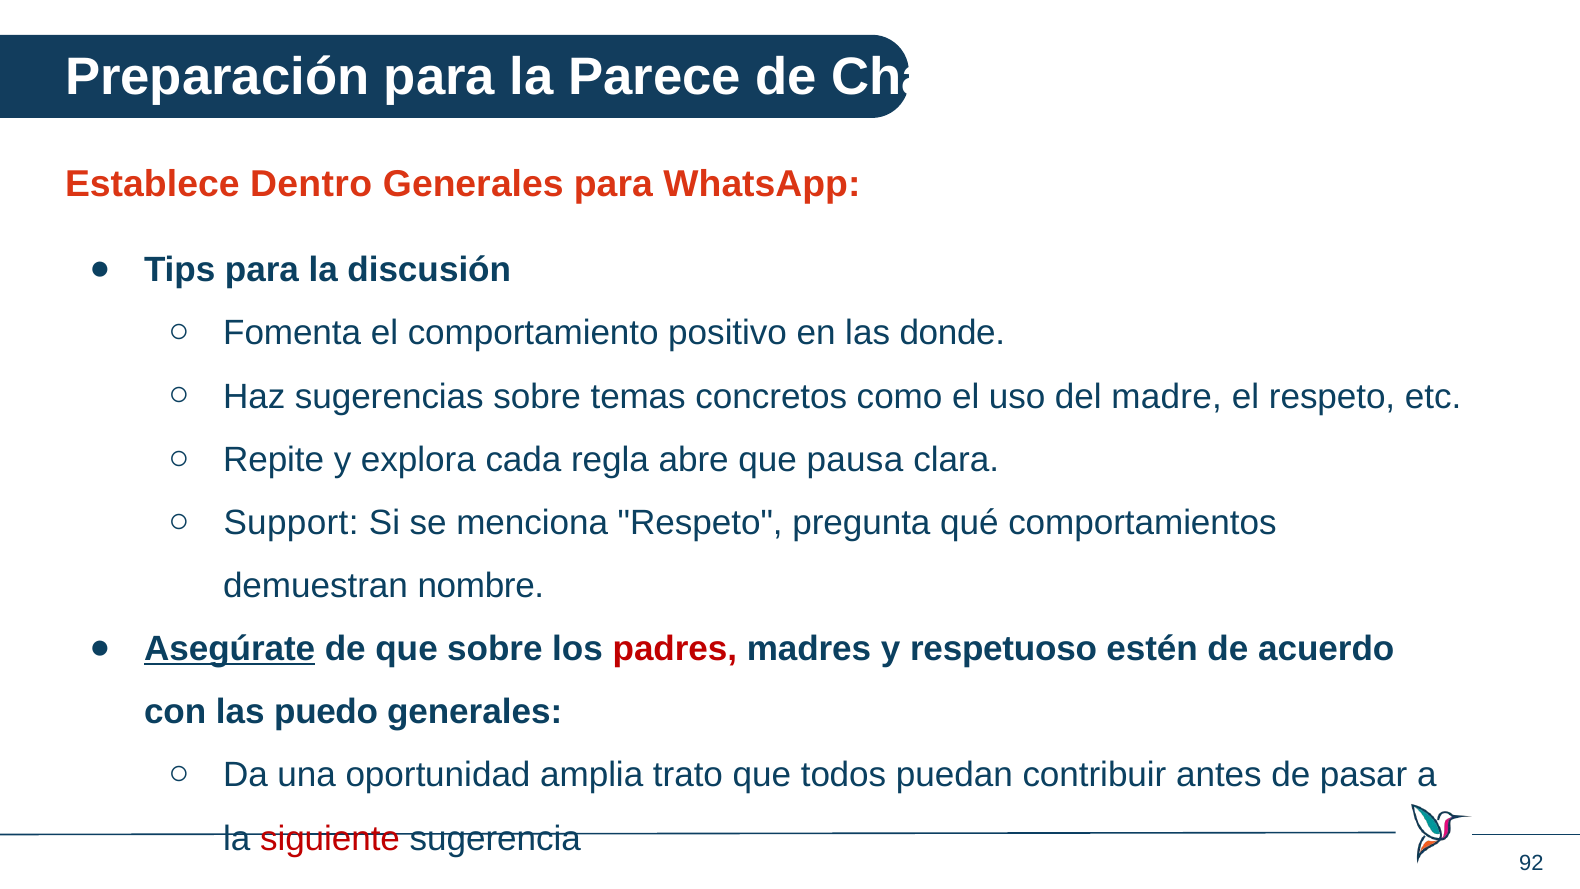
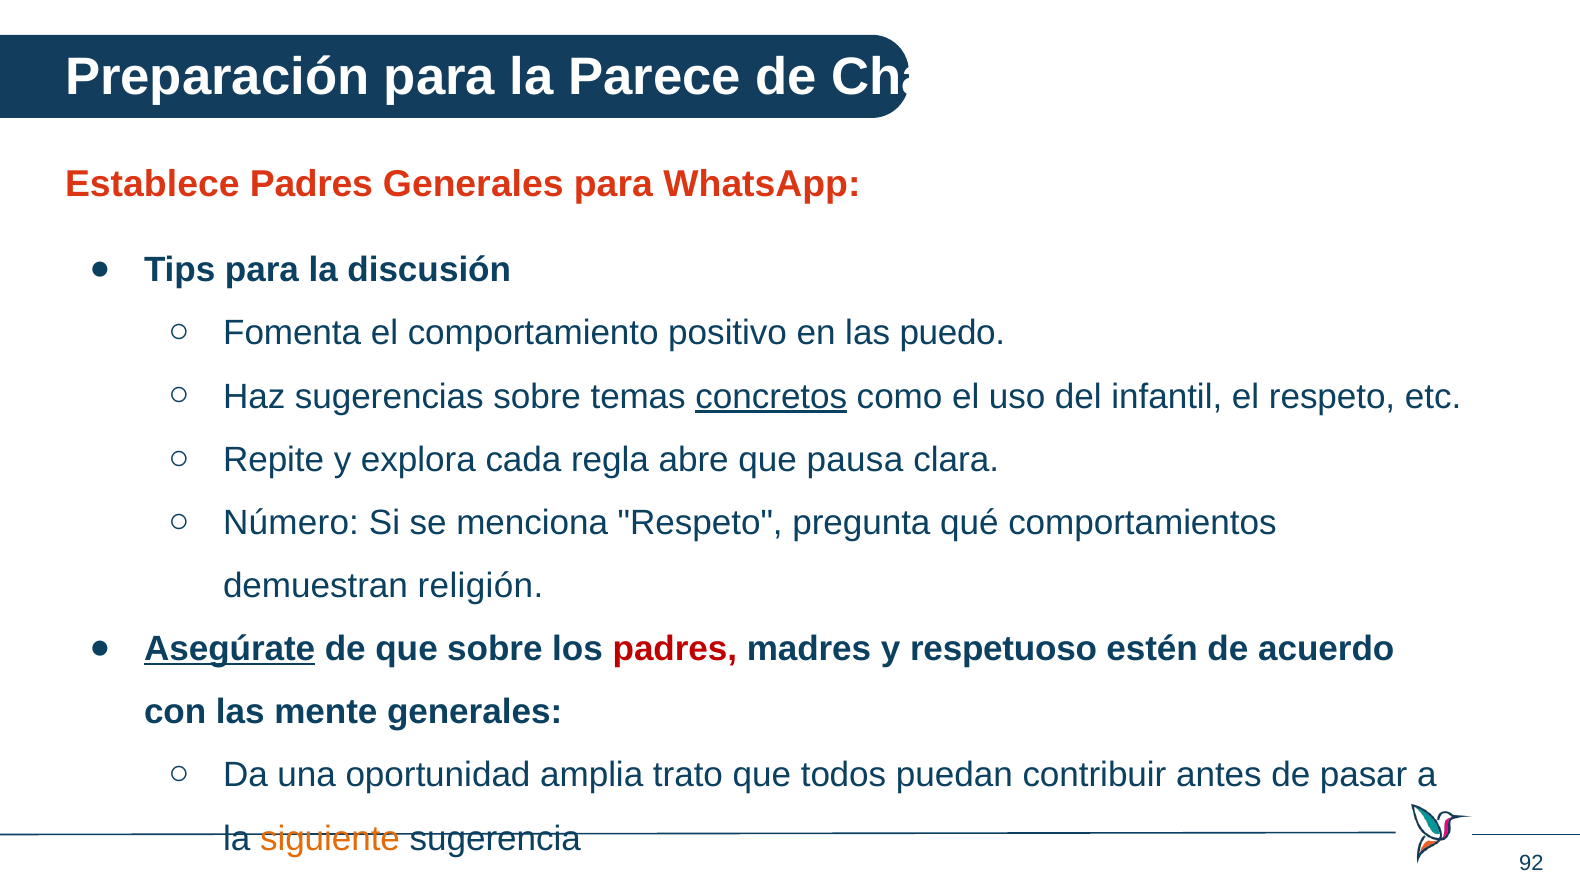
Establece Dentro: Dentro -> Padres
donde: donde -> puedo
concretos underline: none -> present
madre: madre -> infantil
Support: Support -> Número
nombre: nombre -> religión
puedo: puedo -> mente
siguiente colour: red -> orange
